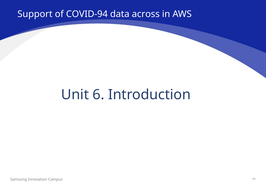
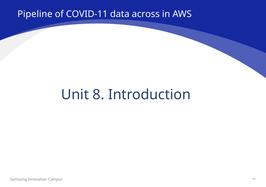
Support: Support -> Pipeline
COVID-94: COVID-94 -> COVID-11
6: 6 -> 8
